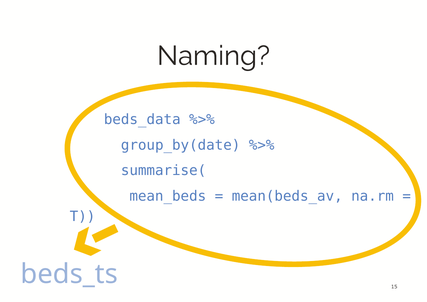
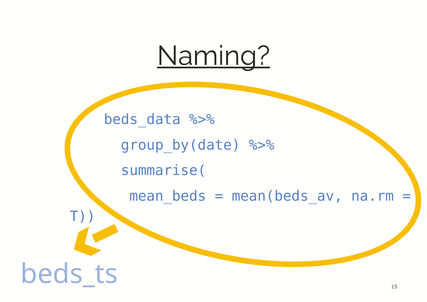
Naming underline: none -> present
